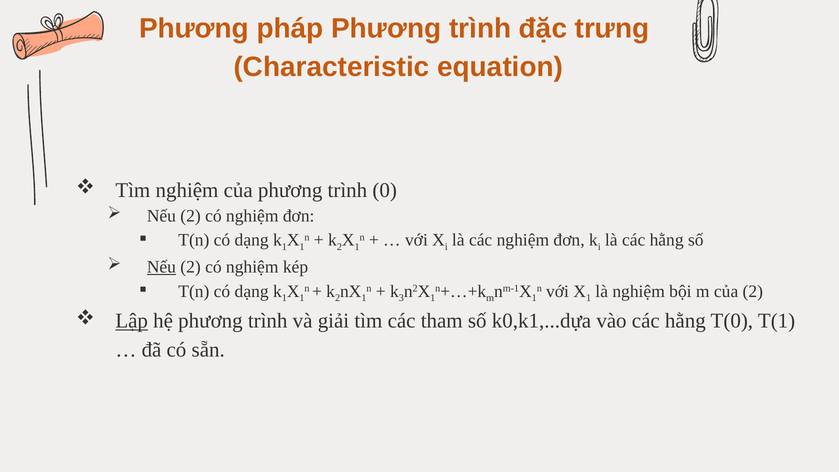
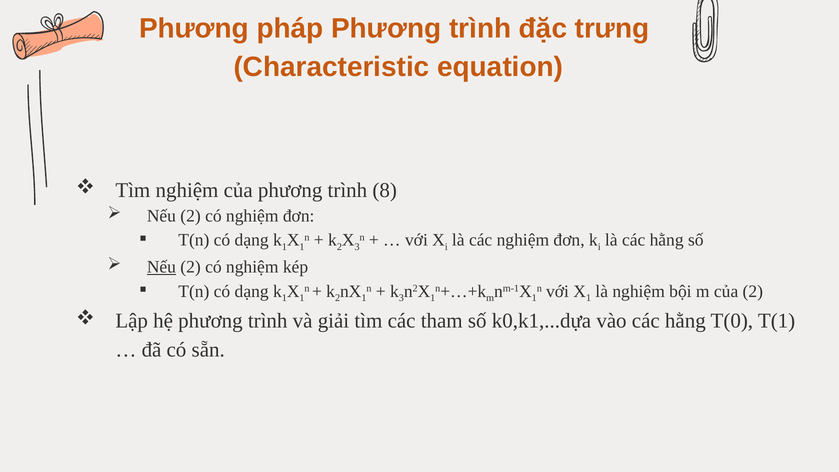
0: 0 -> 8
1 at (357, 247): 1 -> 3
Lập underline: present -> none
